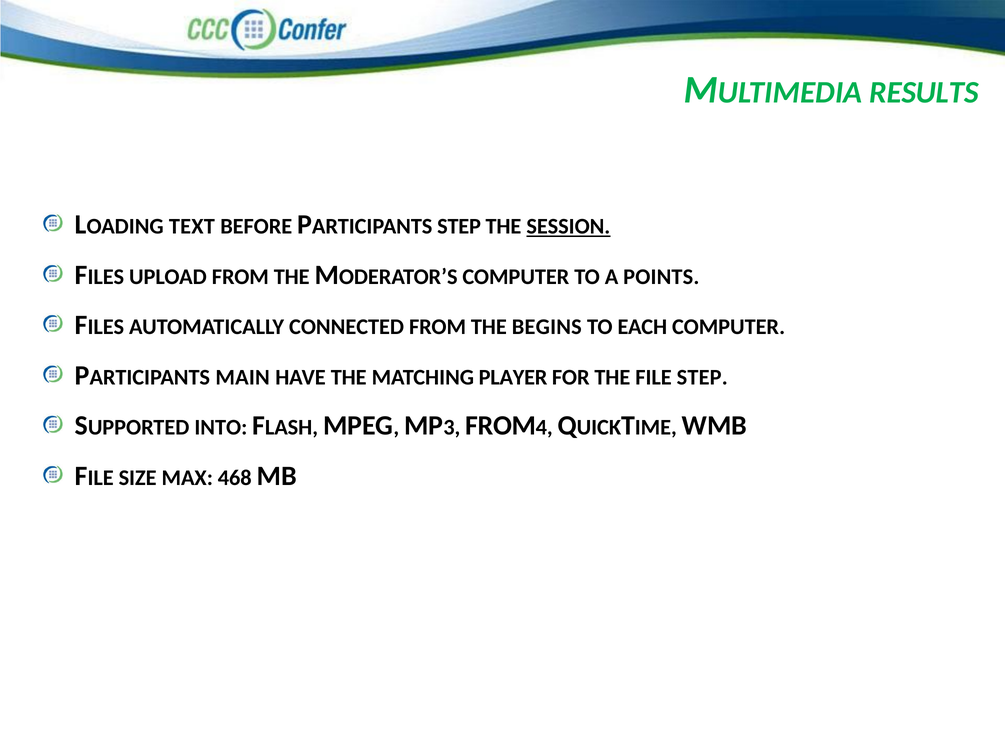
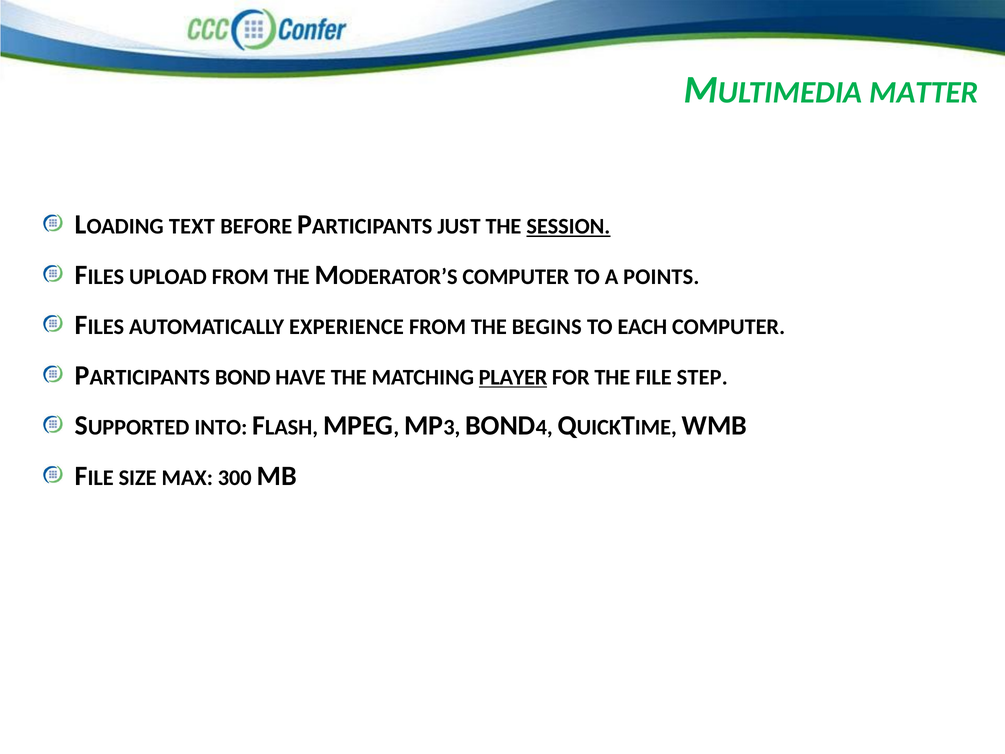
RESULTS: RESULTS -> MATTER
STEP at (459, 226): STEP -> JUST
CONNECTED: CONNECTED -> EXPERIENCE
MAIN at (243, 377): MAIN -> BOND
PLAYER underline: none -> present
FROM at (501, 426): FROM -> BOND
468: 468 -> 300
